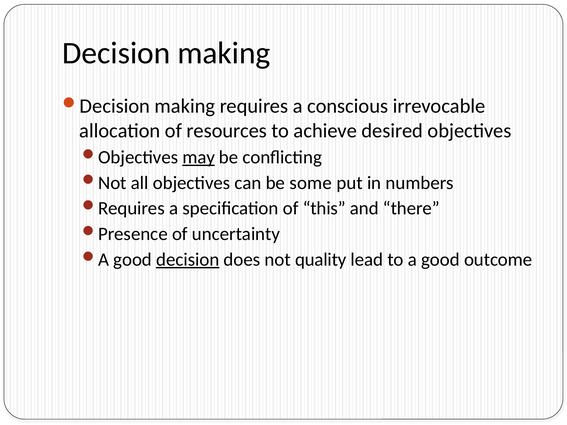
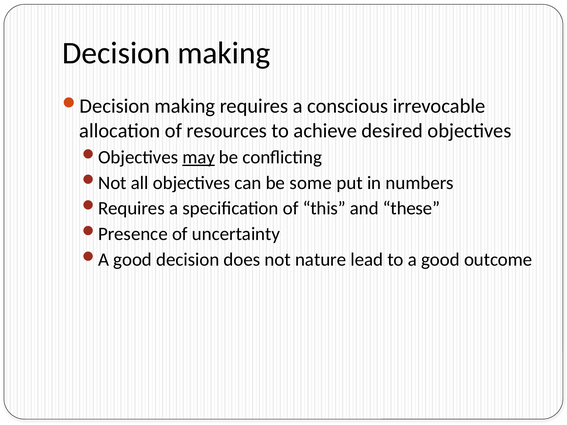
there: there -> these
decision at (188, 260) underline: present -> none
quality: quality -> nature
